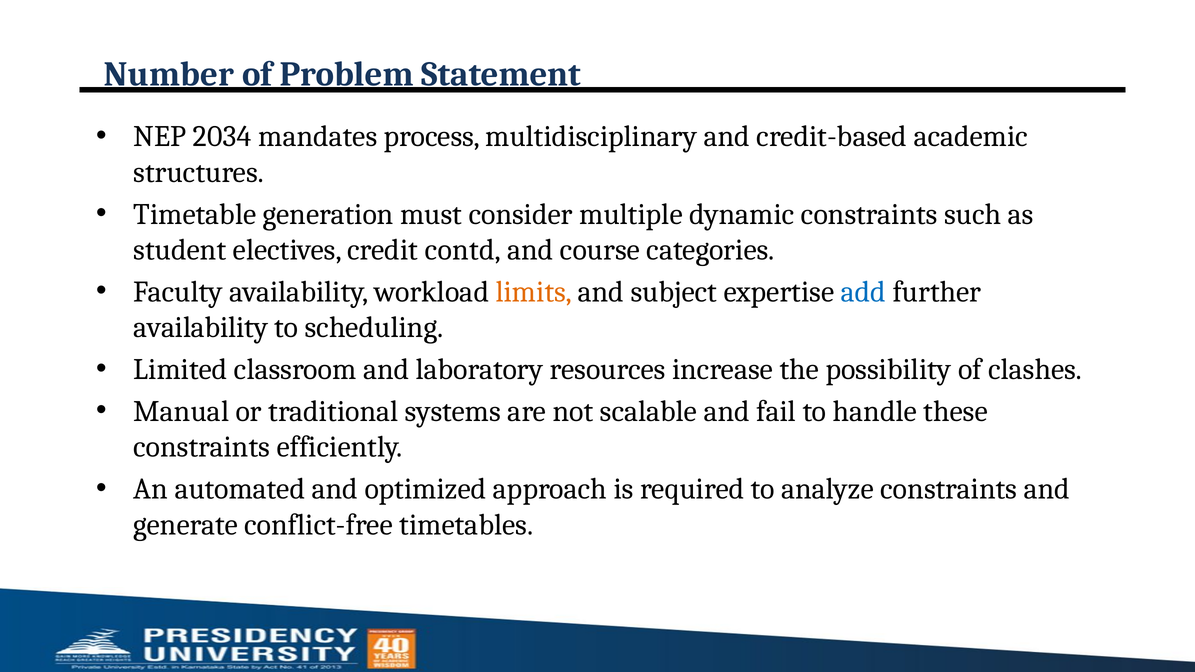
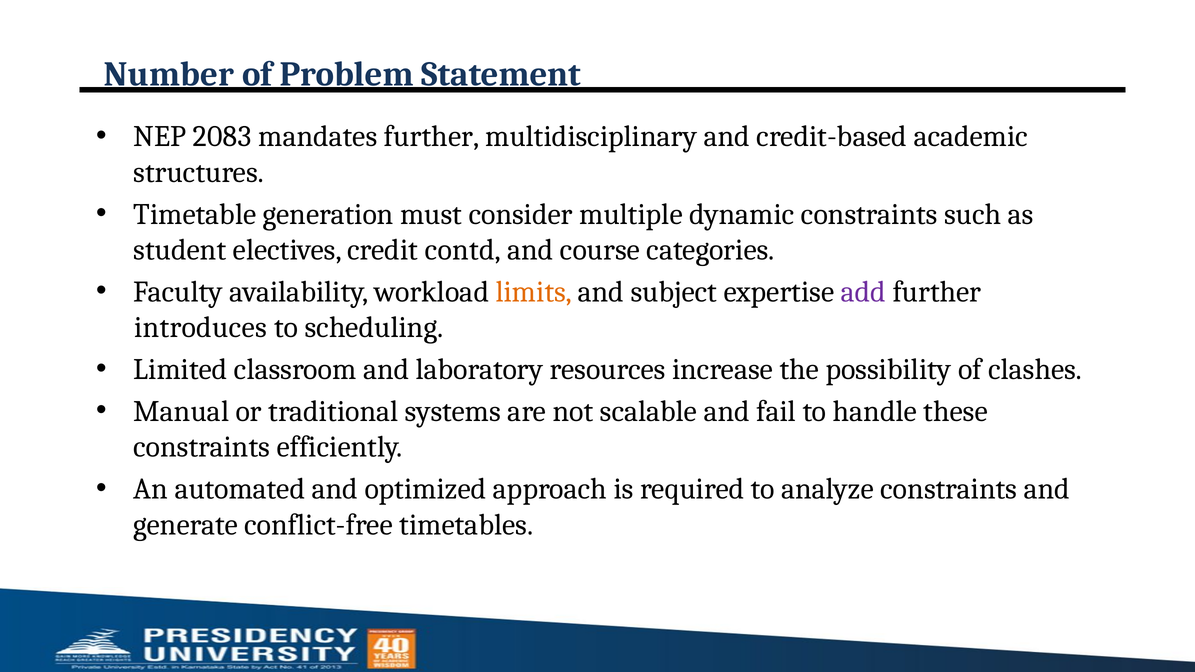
2034: 2034 -> 2083
mandates process: process -> further
add colour: blue -> purple
availability at (201, 328): availability -> introduces
